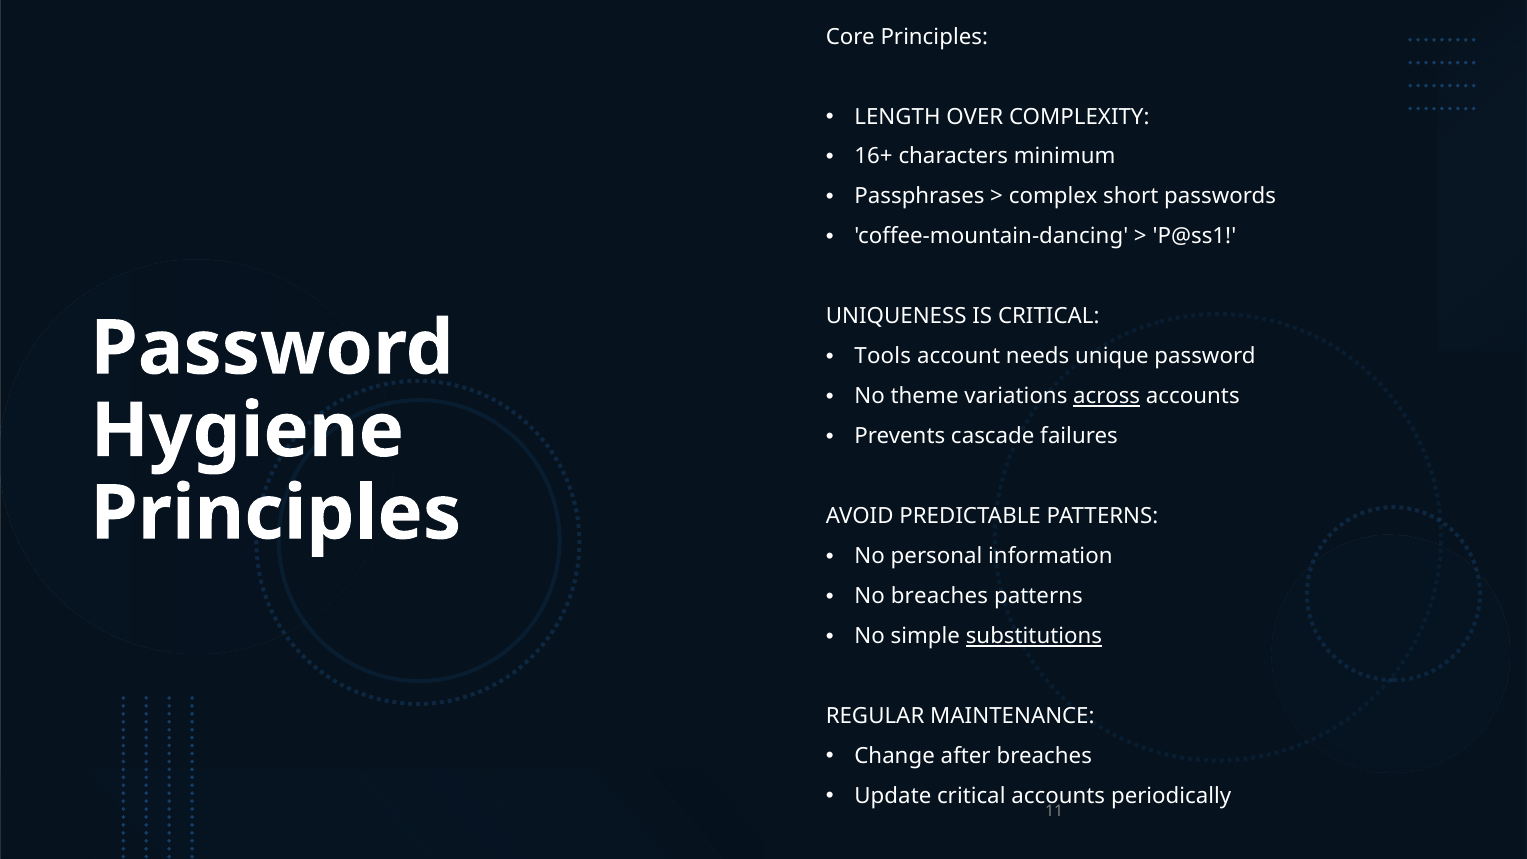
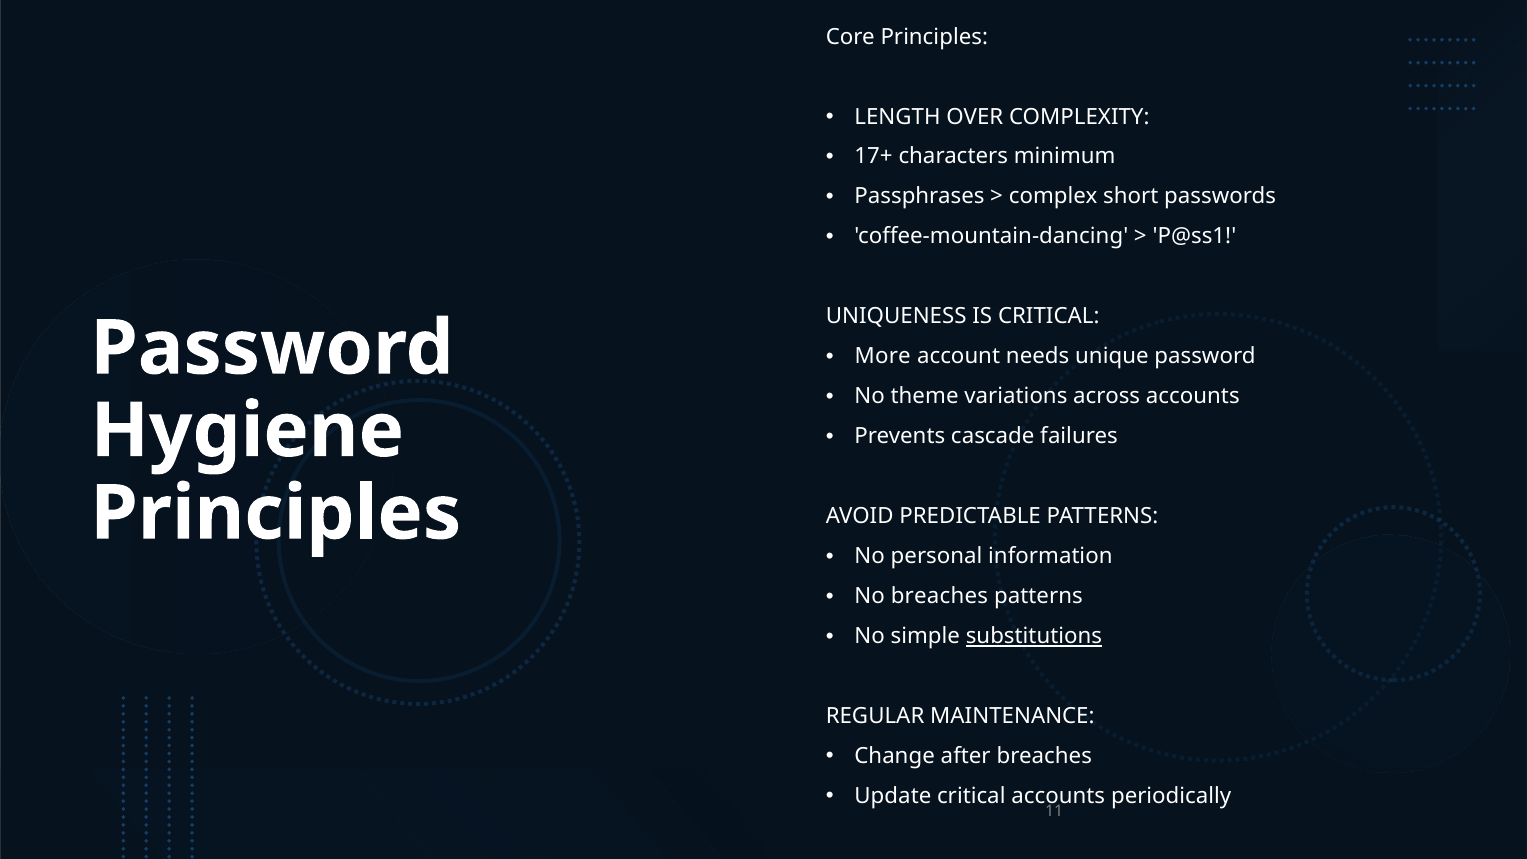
16+: 16+ -> 17+
Tools: Tools -> More
across underline: present -> none
